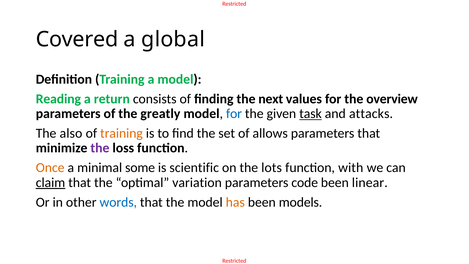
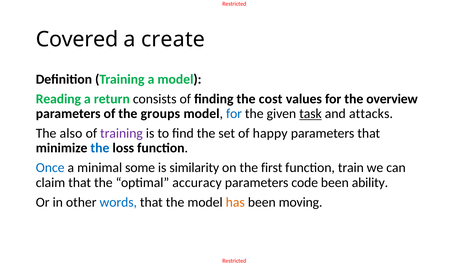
global: global -> create
next: next -> cost
greatly: greatly -> groups
training at (121, 133) colour: orange -> purple
allows: allows -> happy
the at (100, 148) colour: purple -> blue
Once colour: orange -> blue
scientific: scientific -> similarity
lots: lots -> first
with: with -> train
claim underline: present -> none
variation: variation -> accuracy
linear: linear -> ability
models: models -> moving
